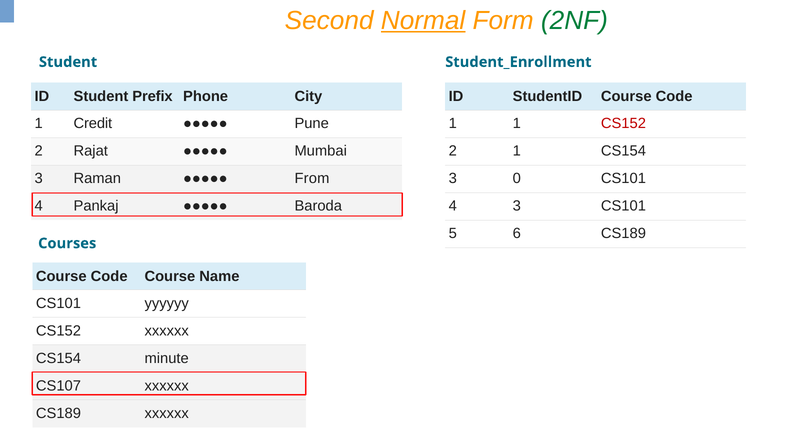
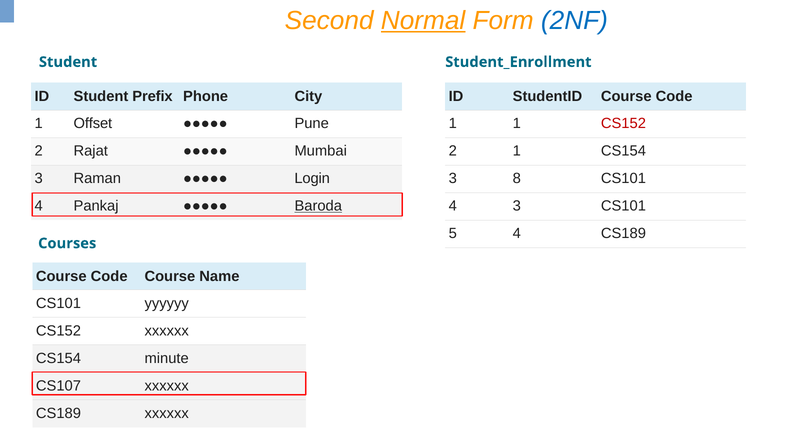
2NF colour: green -> blue
Credit: Credit -> Offset
From: From -> Login
0: 0 -> 8
Baroda underline: none -> present
5 6: 6 -> 4
